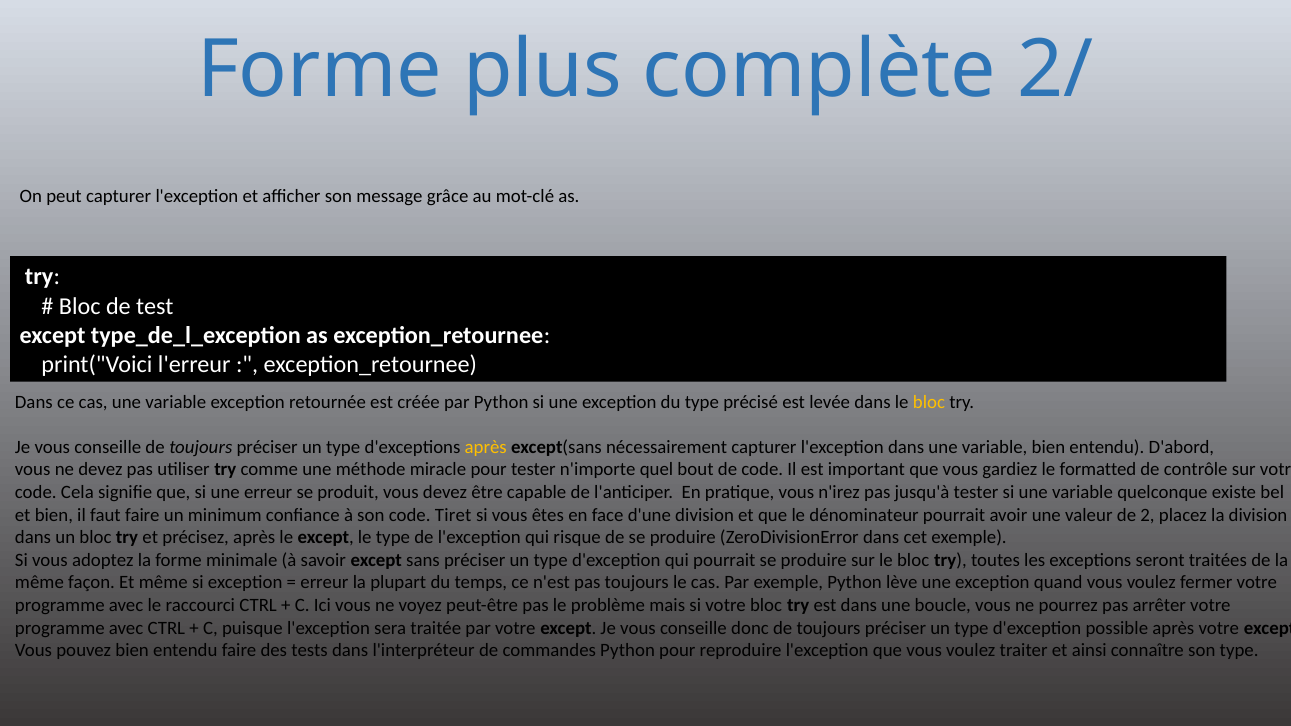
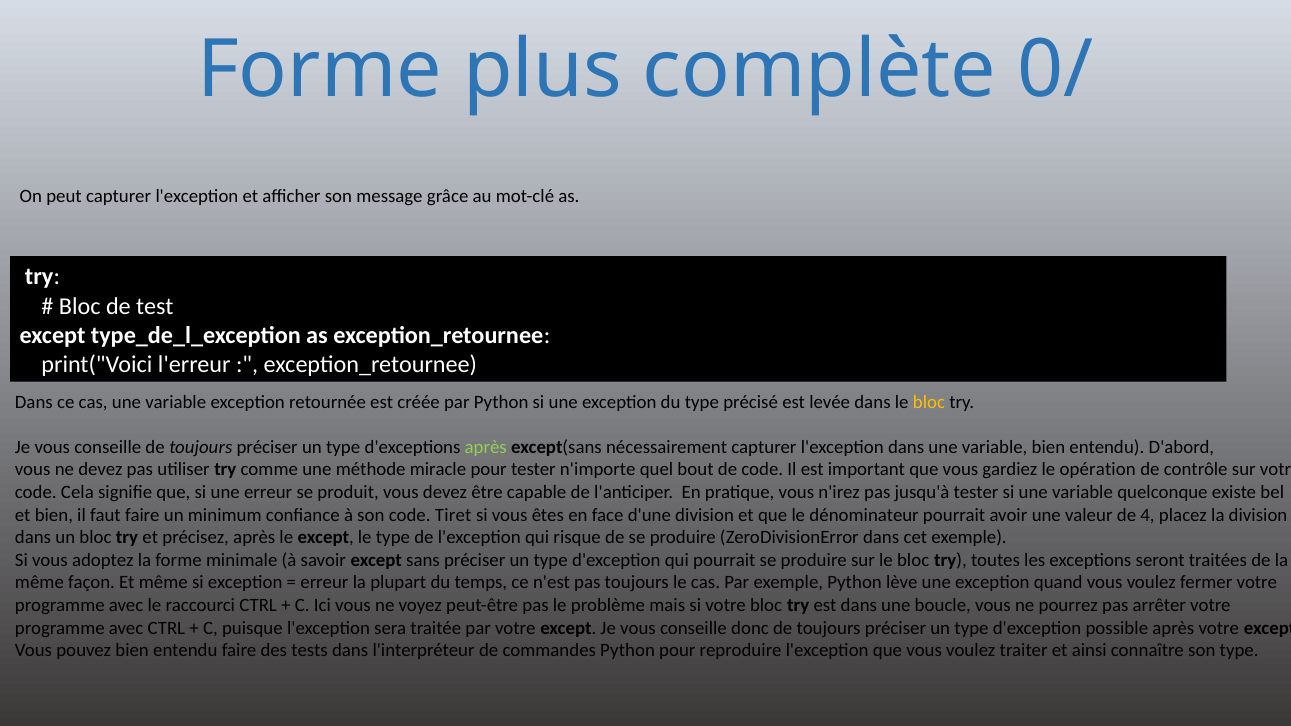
2/: 2/ -> 0/
après at (486, 447) colour: yellow -> light green
formatted: formatted -> opération
2: 2 -> 4
